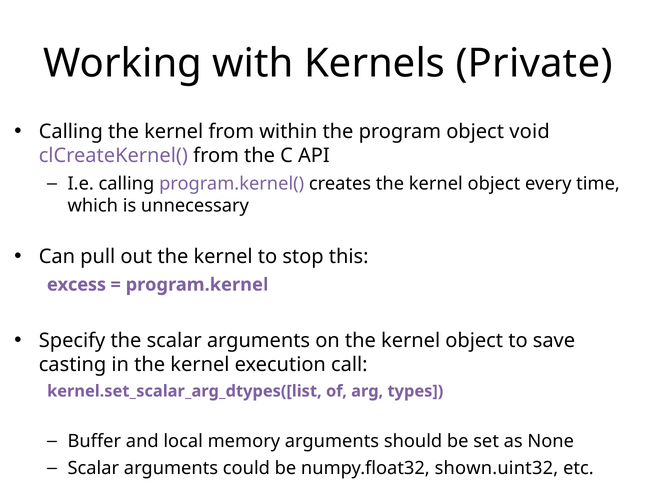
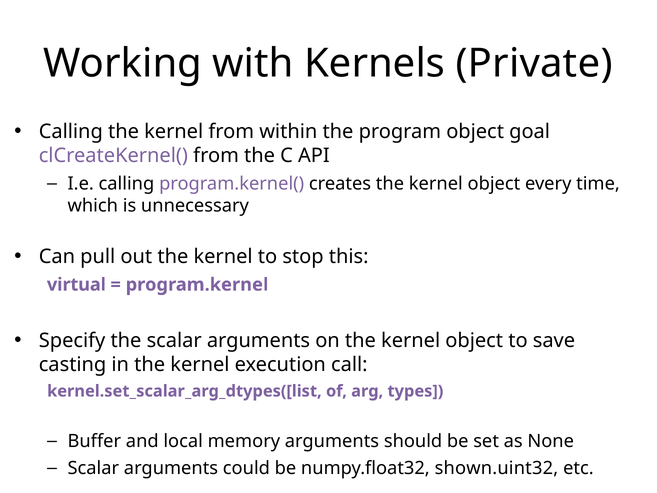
void: void -> goal
excess: excess -> virtual
